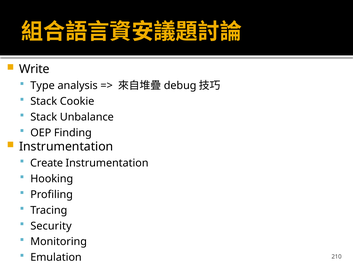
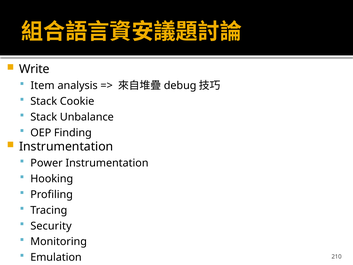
Type: Type -> Item
Create: Create -> Power
